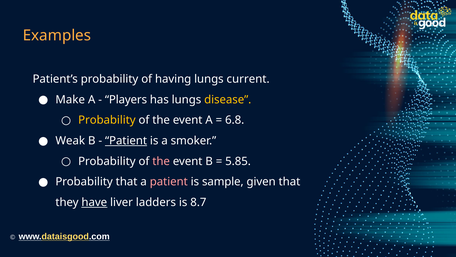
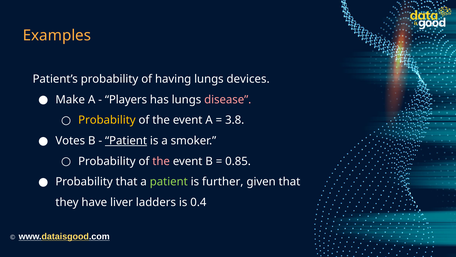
current: current -> devices
disease colour: yellow -> pink
6.8: 6.8 -> 3.8
Weak: Weak -> Votes
5.85: 5.85 -> 0.85
patient at (169, 182) colour: pink -> light green
sample: sample -> further
have underline: present -> none
8.7: 8.7 -> 0.4
